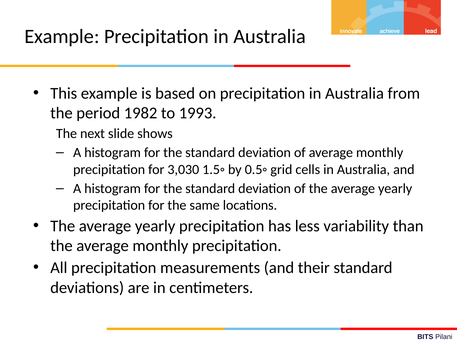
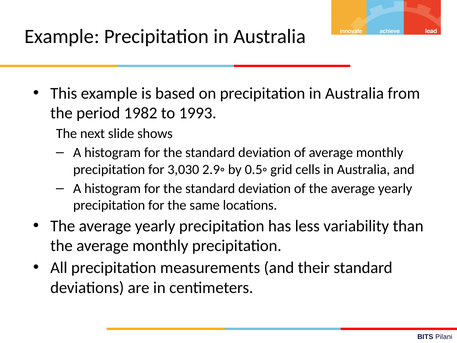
1.5◦: 1.5◦ -> 2.9◦
